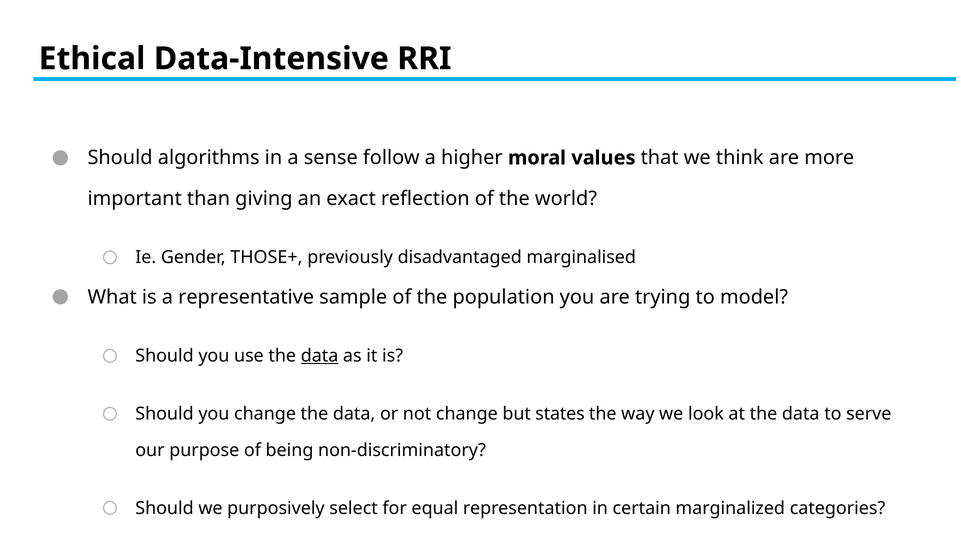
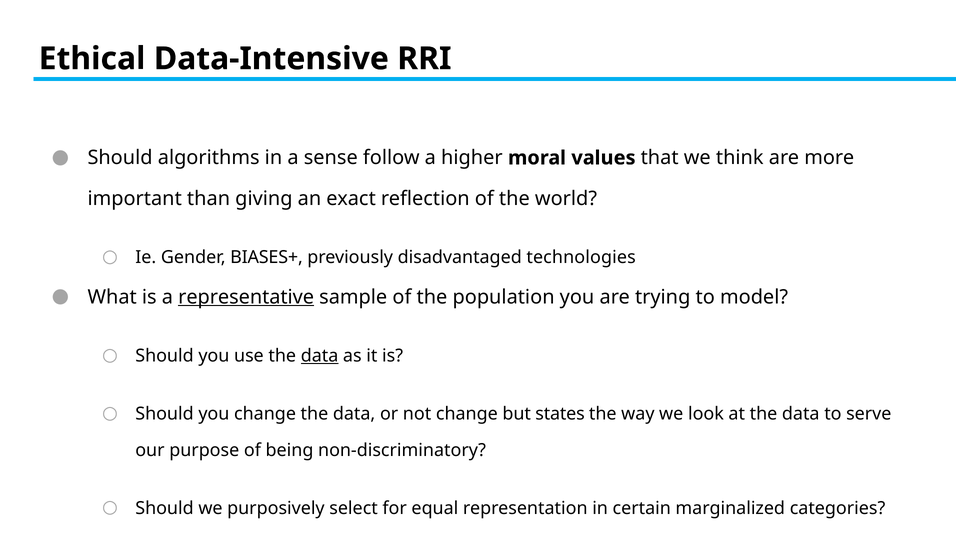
THOSE+: THOSE+ -> BIASES+
marginalised: marginalised -> technologies
representative underline: none -> present
